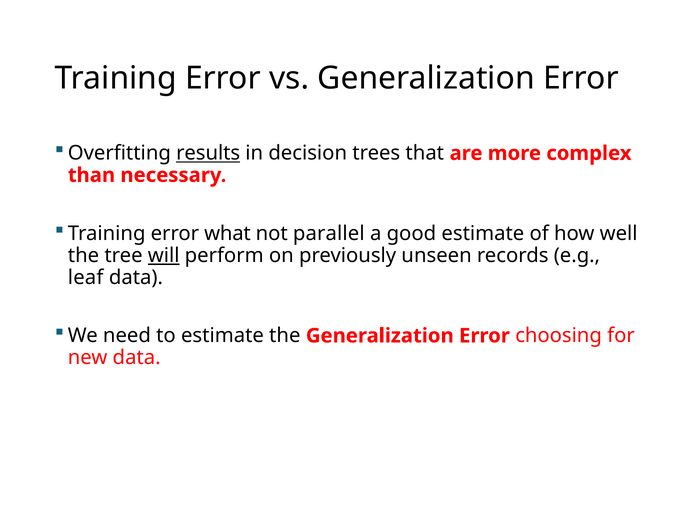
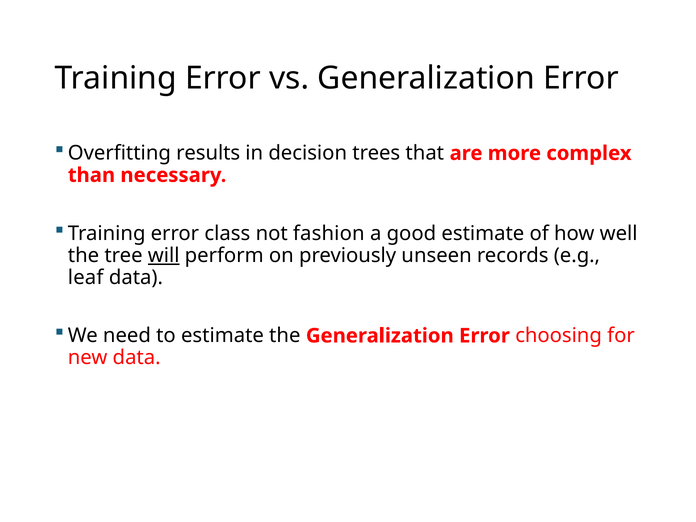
results underline: present -> none
what: what -> class
parallel: parallel -> fashion
